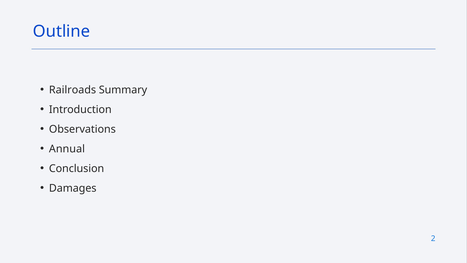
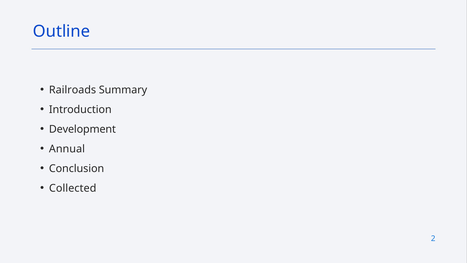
Observations: Observations -> Development
Damages: Damages -> Collected
